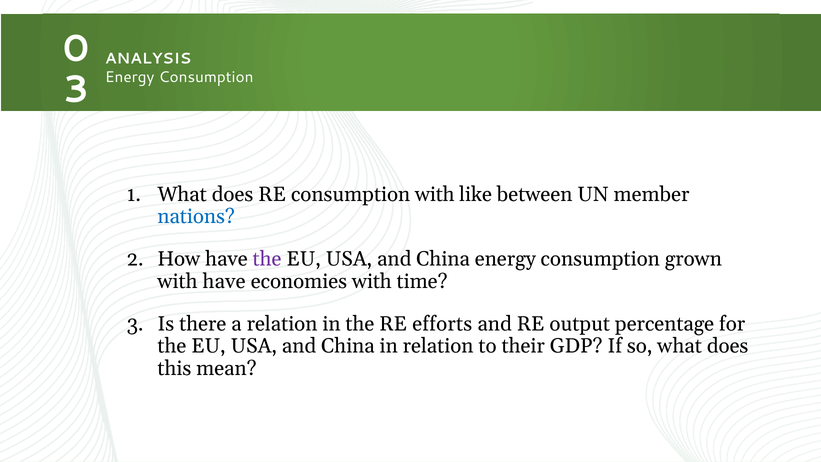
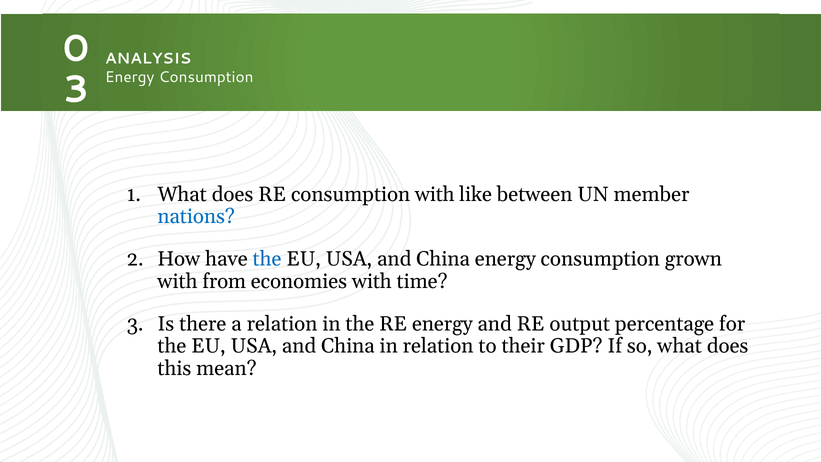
the at (267, 259) colour: purple -> blue
with have: have -> from
RE efforts: efforts -> energy
